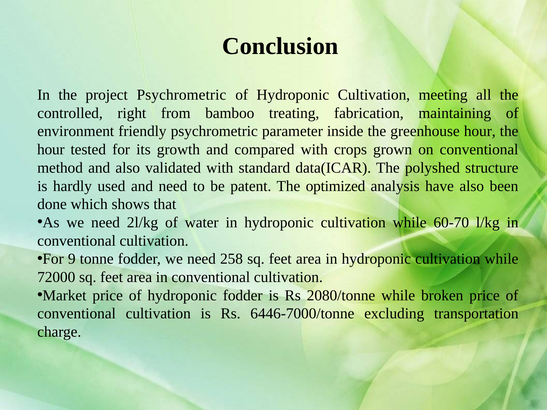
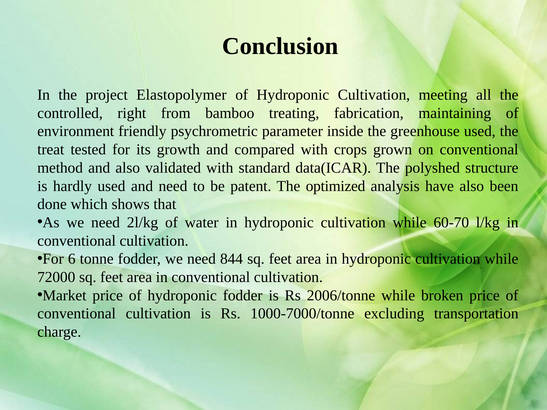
project Psychrometric: Psychrometric -> Elastopolymer
greenhouse hour: hour -> used
hour at (51, 150): hour -> treat
9: 9 -> 6
258: 258 -> 844
2080/tonne: 2080/tonne -> 2006/tonne
6446-7000/tonne: 6446-7000/tonne -> 1000-7000/tonne
